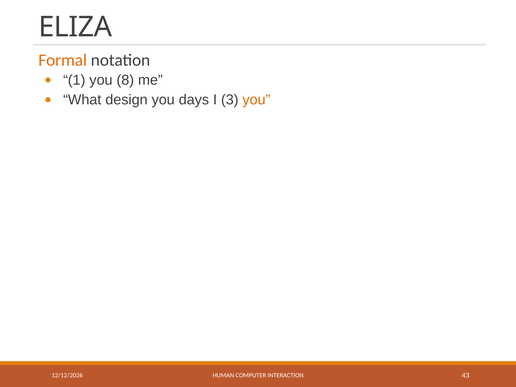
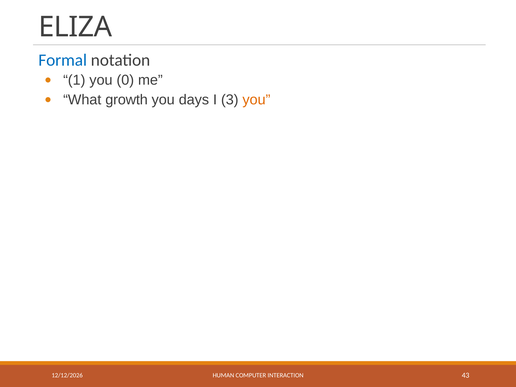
Formal colour: orange -> blue
8: 8 -> 0
design: design -> growth
